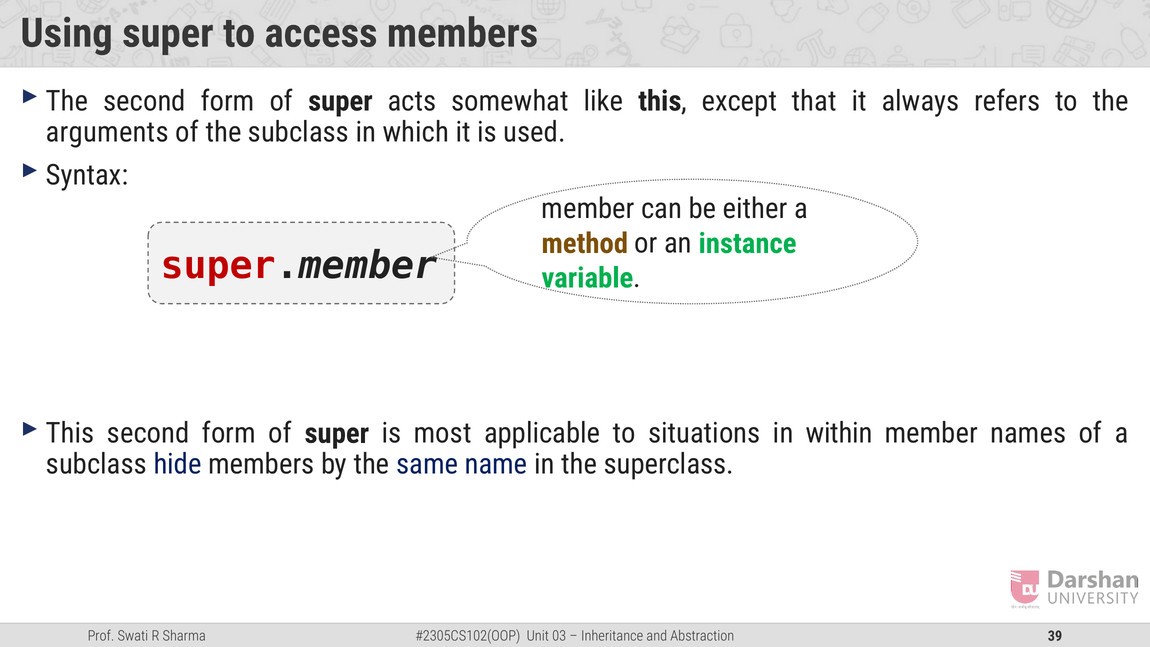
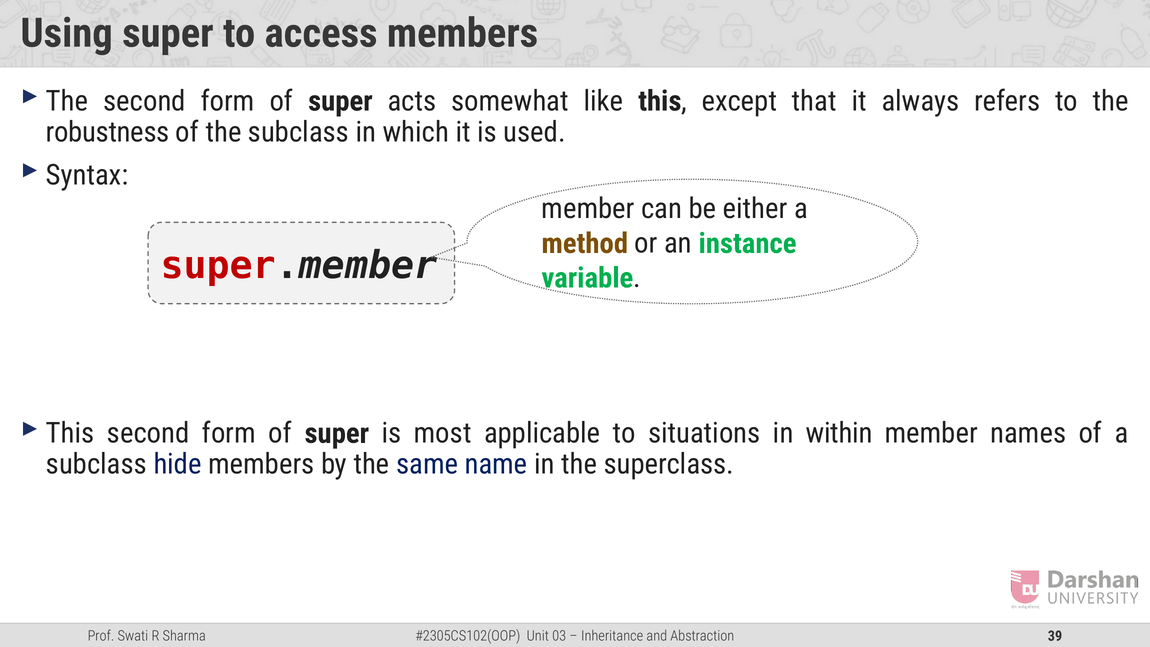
arguments: arguments -> robustness
